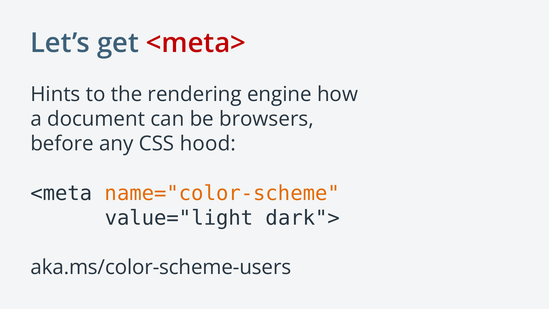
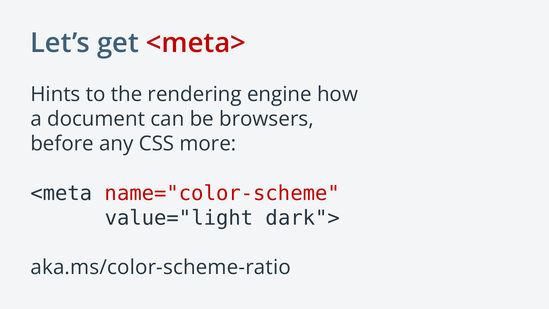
hood: hood -> more
name="color-scheme colour: orange -> red
aka.ms/color-scheme-users: aka.ms/color-scheme-users -> aka.ms/color-scheme-ratio
